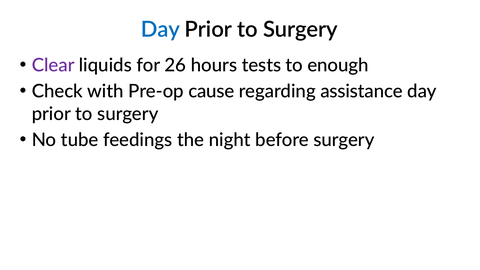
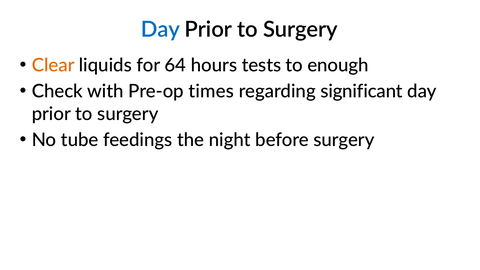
Clear colour: purple -> orange
26: 26 -> 64
cause: cause -> times
assistance: assistance -> significant
